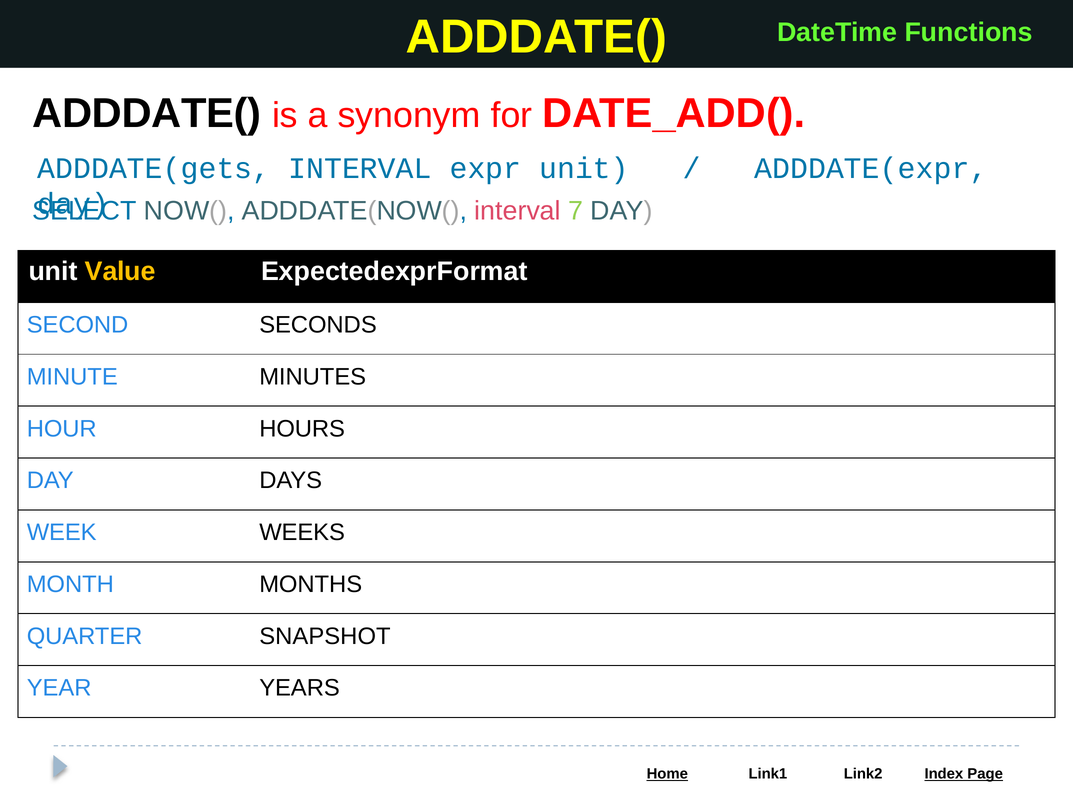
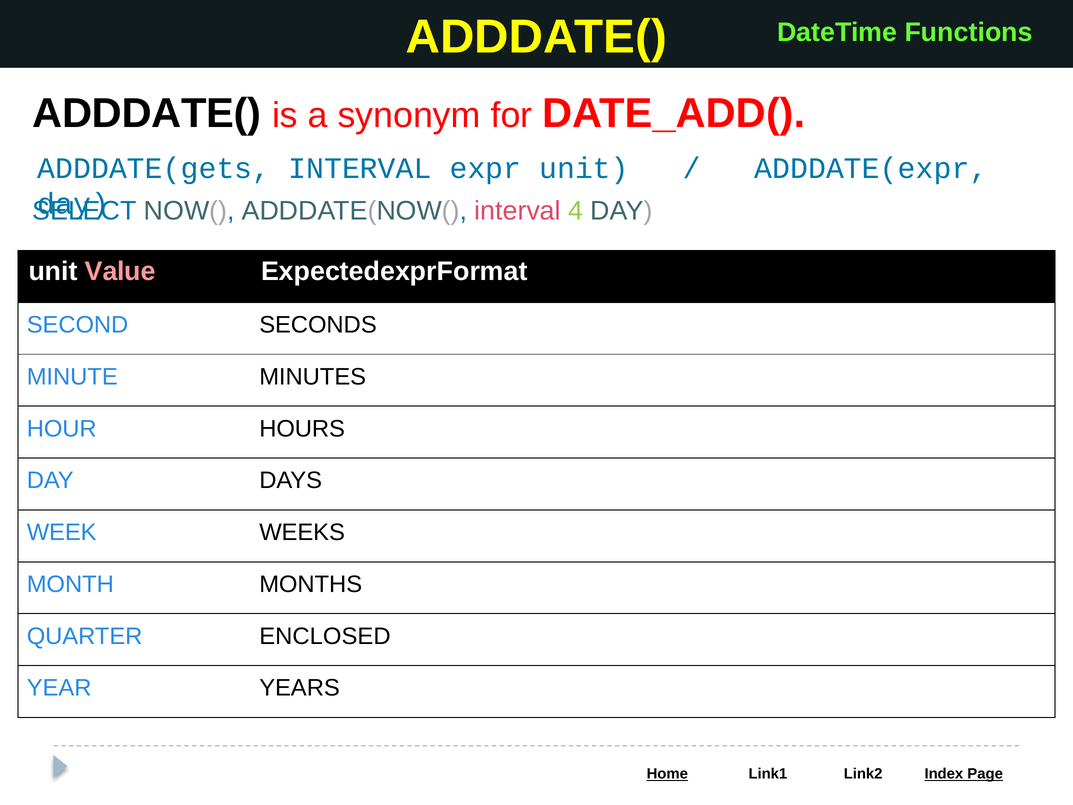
7: 7 -> 4
Value colour: yellow -> pink
SNAPSHOT: SNAPSHOT -> ENCLOSED
